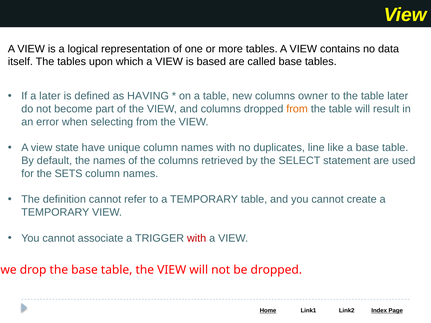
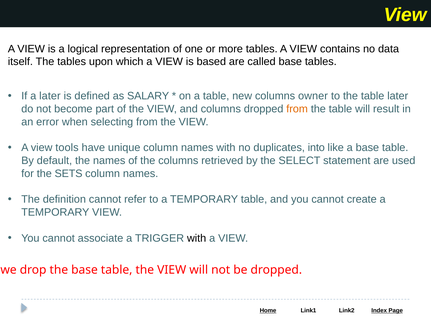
HAVING: HAVING -> SALARY
state: state -> tools
line: line -> into
with at (197, 238) colour: red -> black
